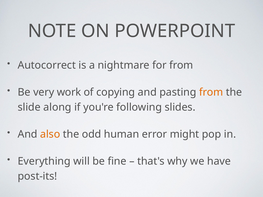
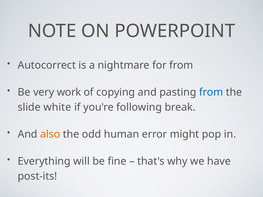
from at (211, 92) colour: orange -> blue
along: along -> white
slides: slides -> break
